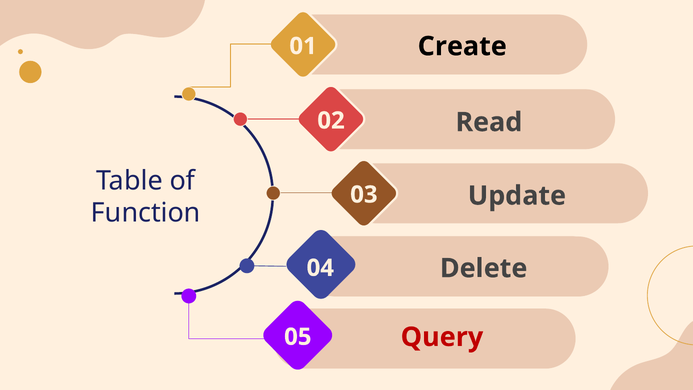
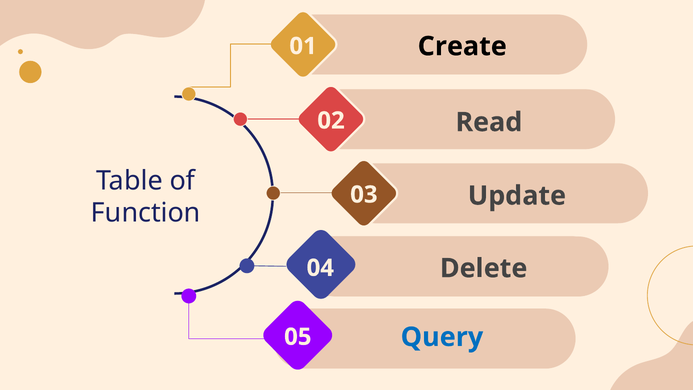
Query colour: red -> blue
